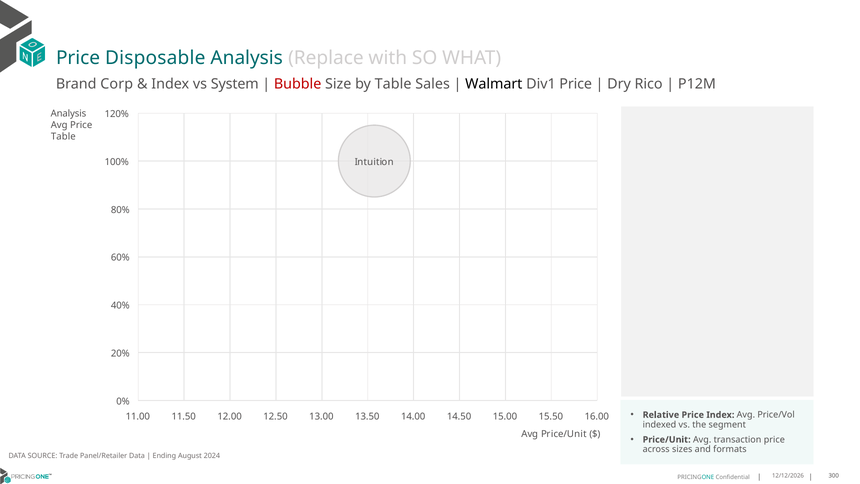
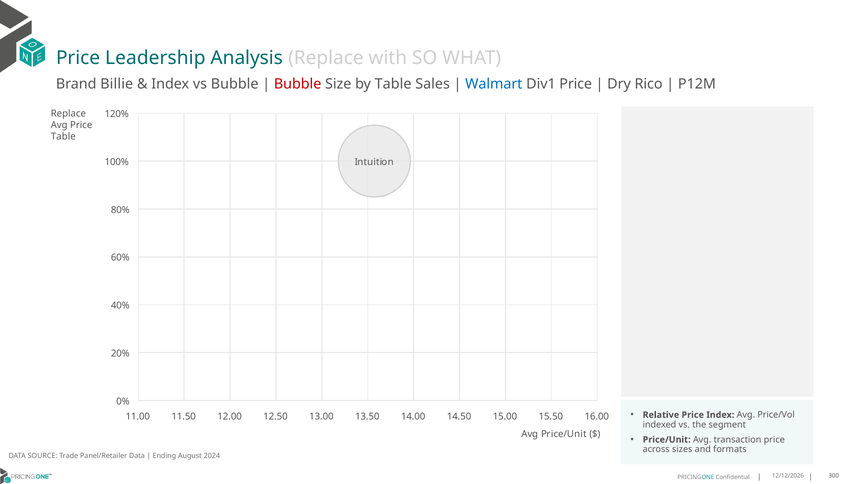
Disposable: Disposable -> Leadership
Corp: Corp -> Billie
vs System: System -> Bubble
Walmart colour: black -> blue
Analysis at (68, 114): Analysis -> Replace
